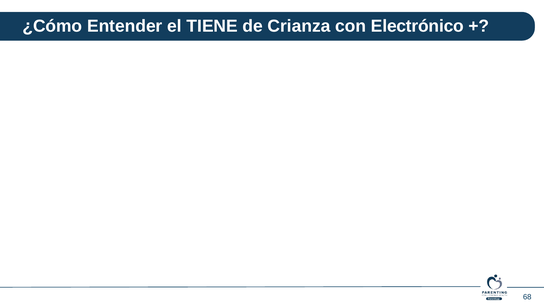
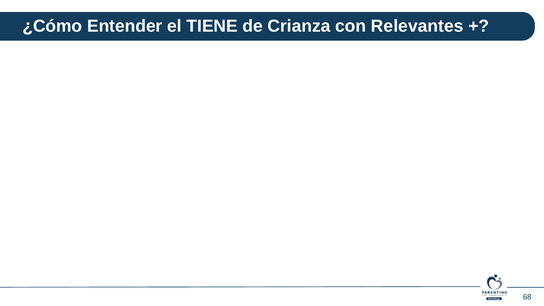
Electrónico: Electrónico -> Relevantes
